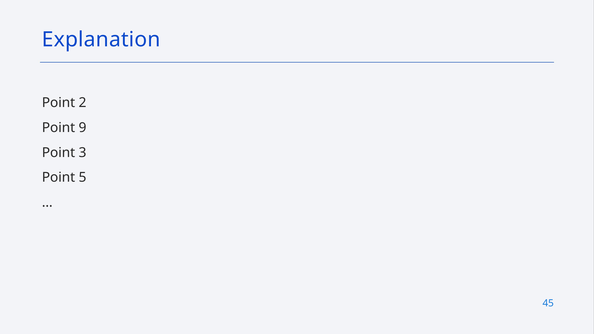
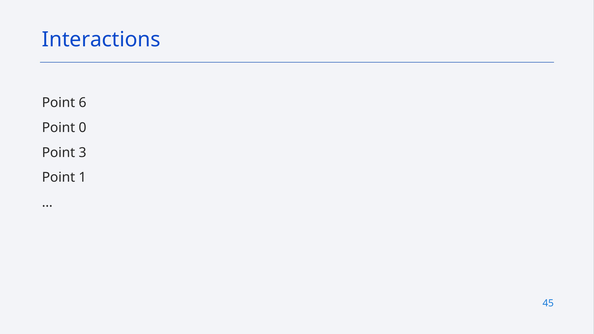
Explanation: Explanation -> Interactions
2: 2 -> 6
9: 9 -> 0
5: 5 -> 1
